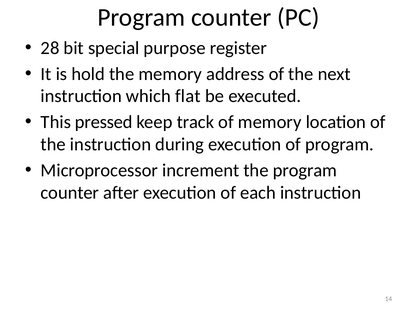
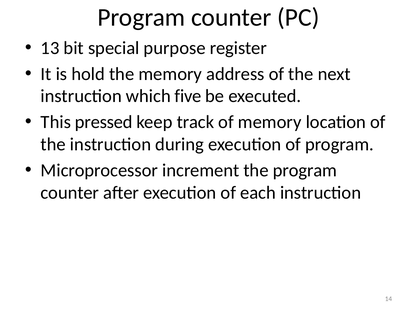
28: 28 -> 13
flat: flat -> five
